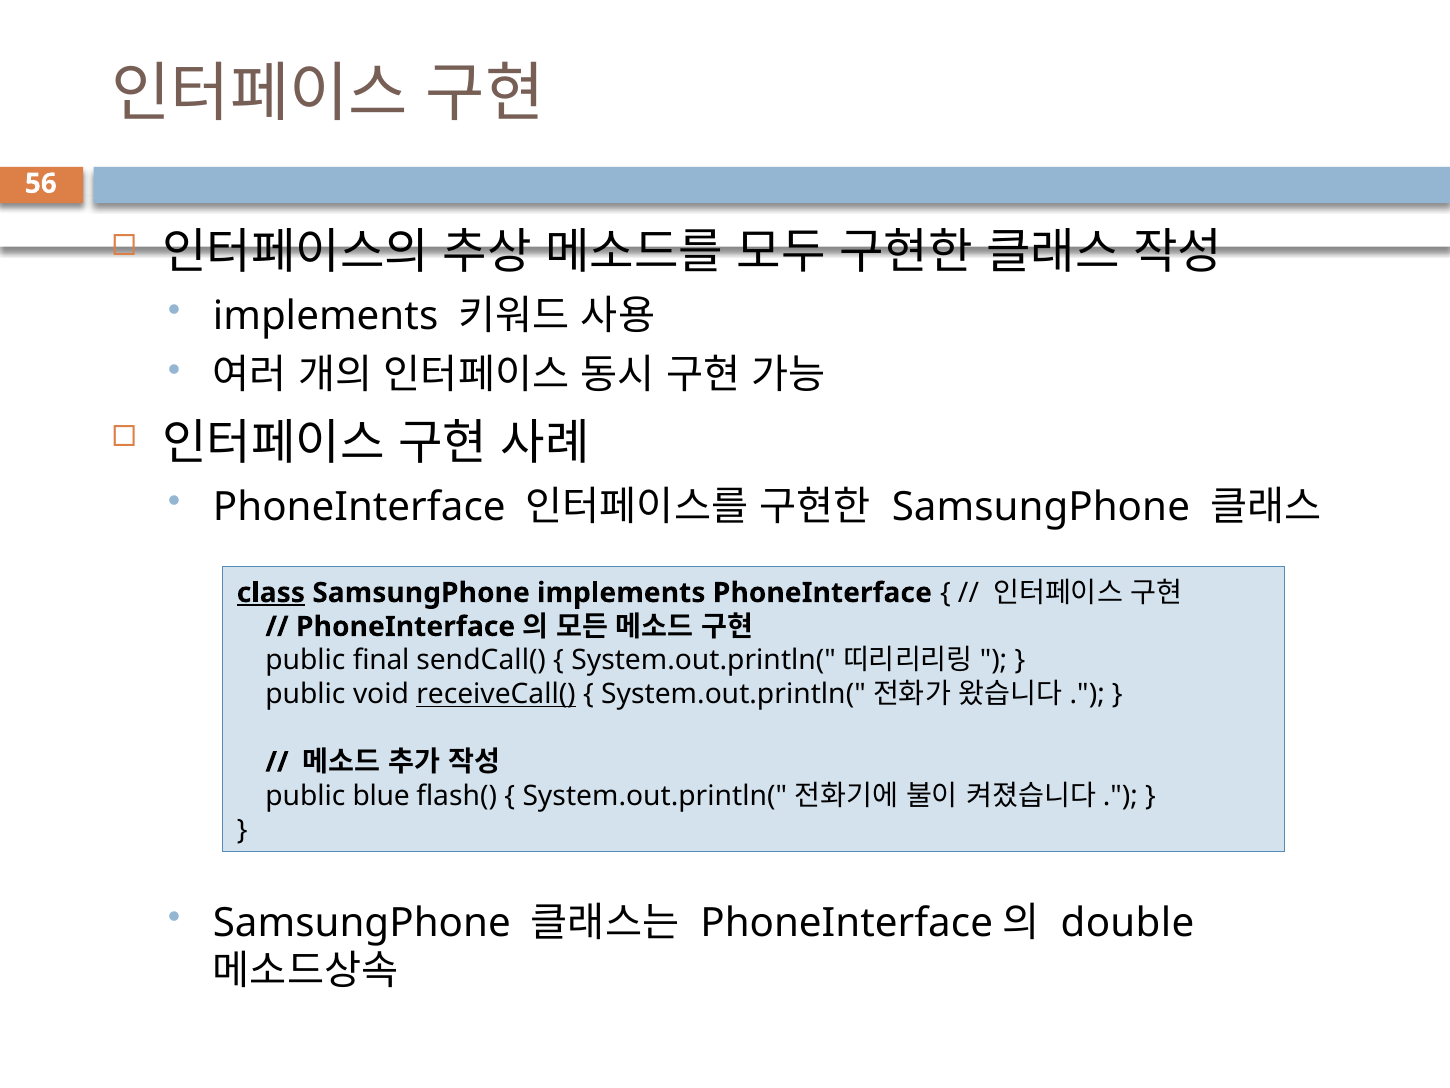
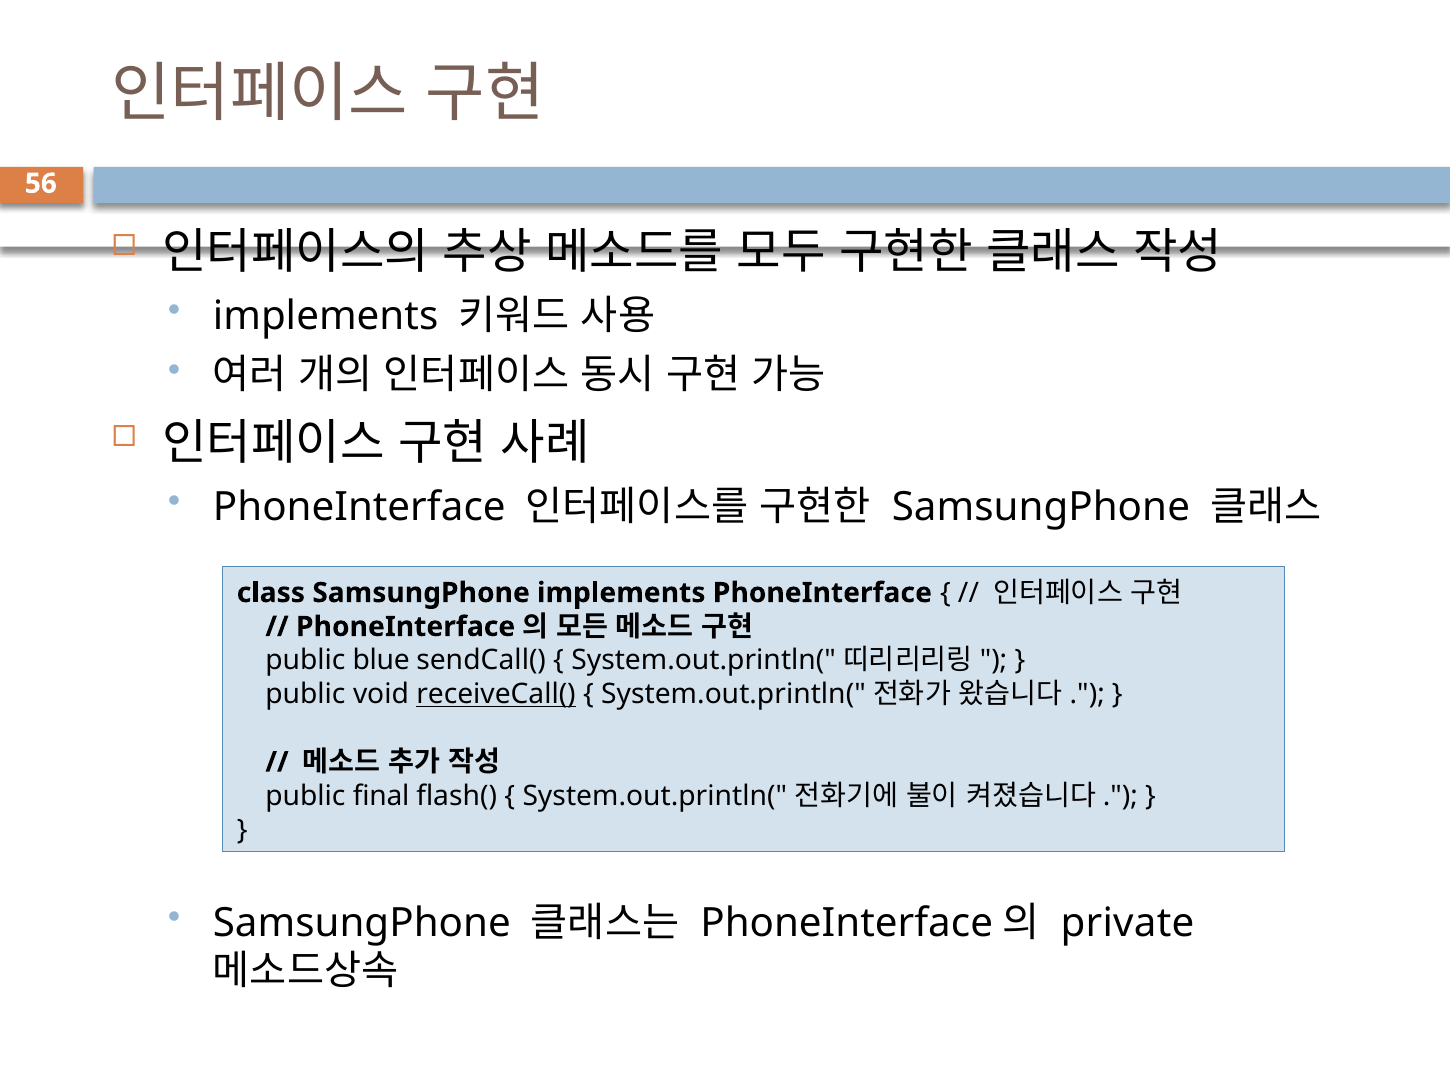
class underline: present -> none
final: final -> blue
blue: blue -> final
double: double -> private
